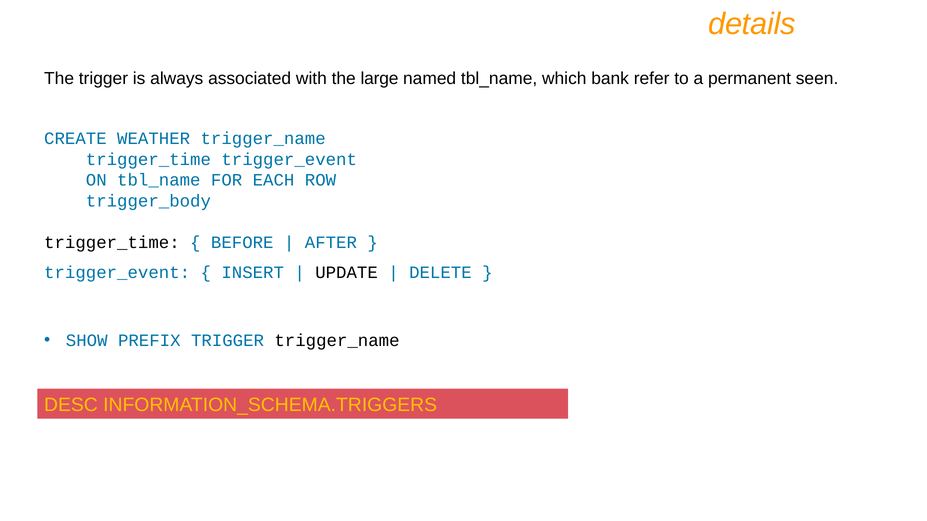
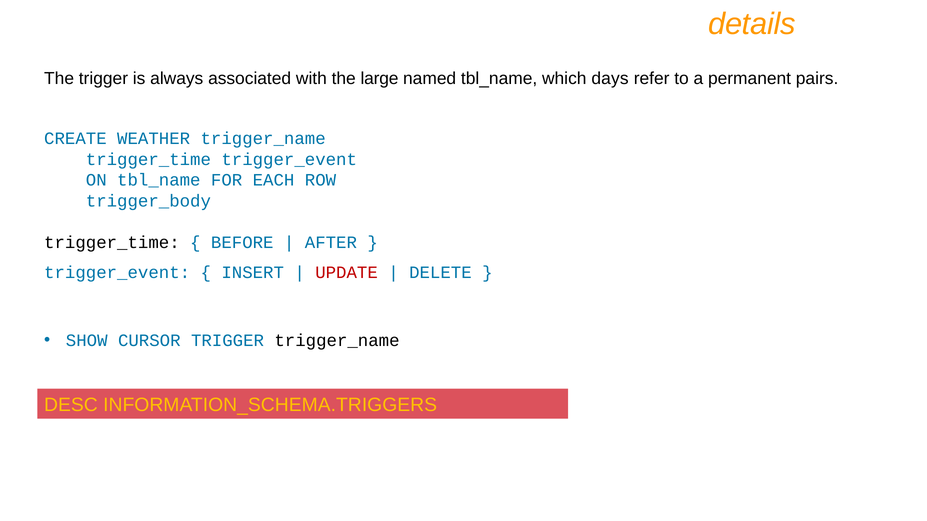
bank: bank -> days
seen: seen -> pairs
UPDATE colour: black -> red
PREFIX: PREFIX -> CURSOR
